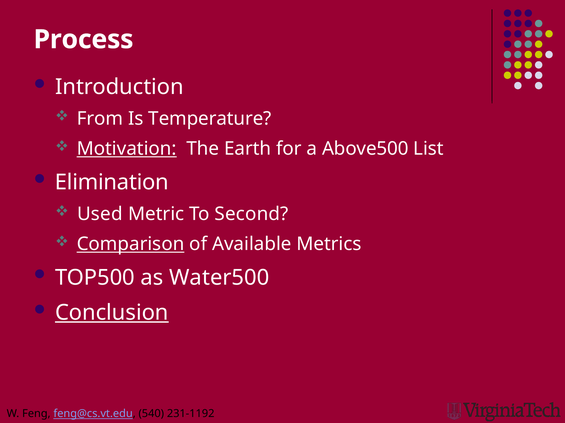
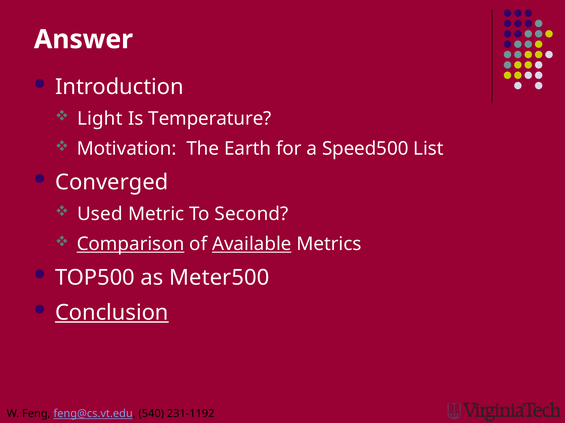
Process: Process -> Answer
From: From -> Light
Motivation underline: present -> none
Above500: Above500 -> Speed500
Elimination: Elimination -> Converged
Available underline: none -> present
Water500: Water500 -> Meter500
